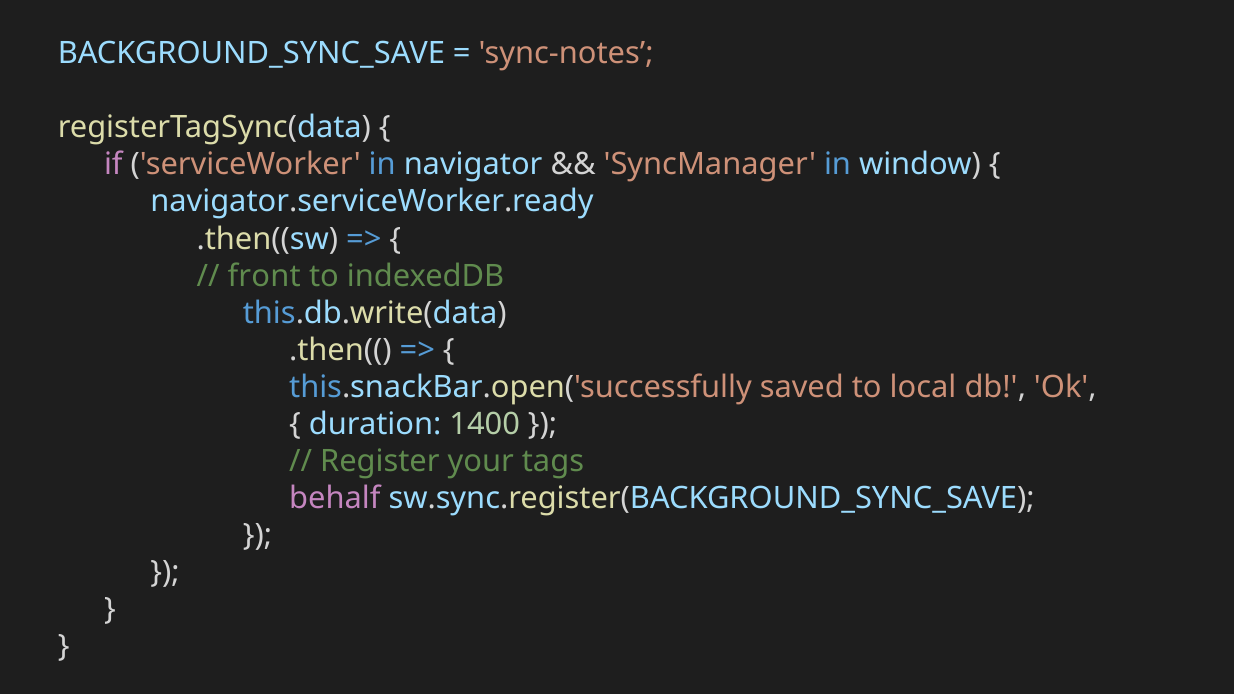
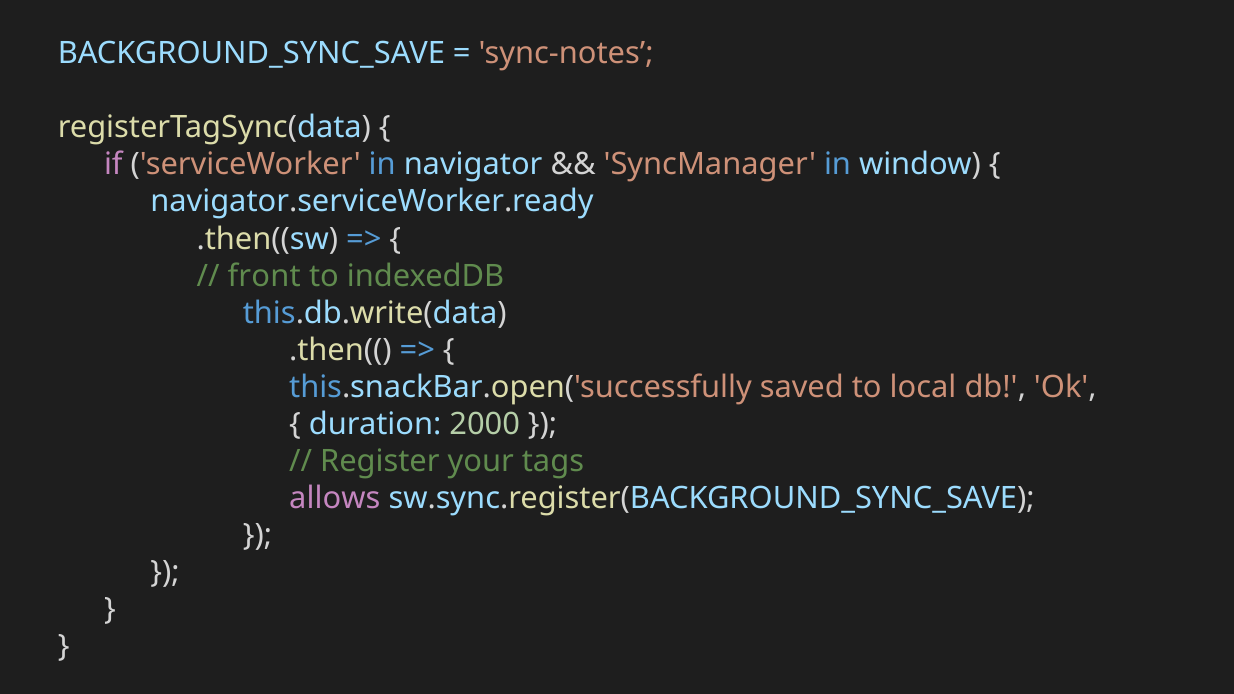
1400: 1400 -> 2000
behalf: behalf -> allows
